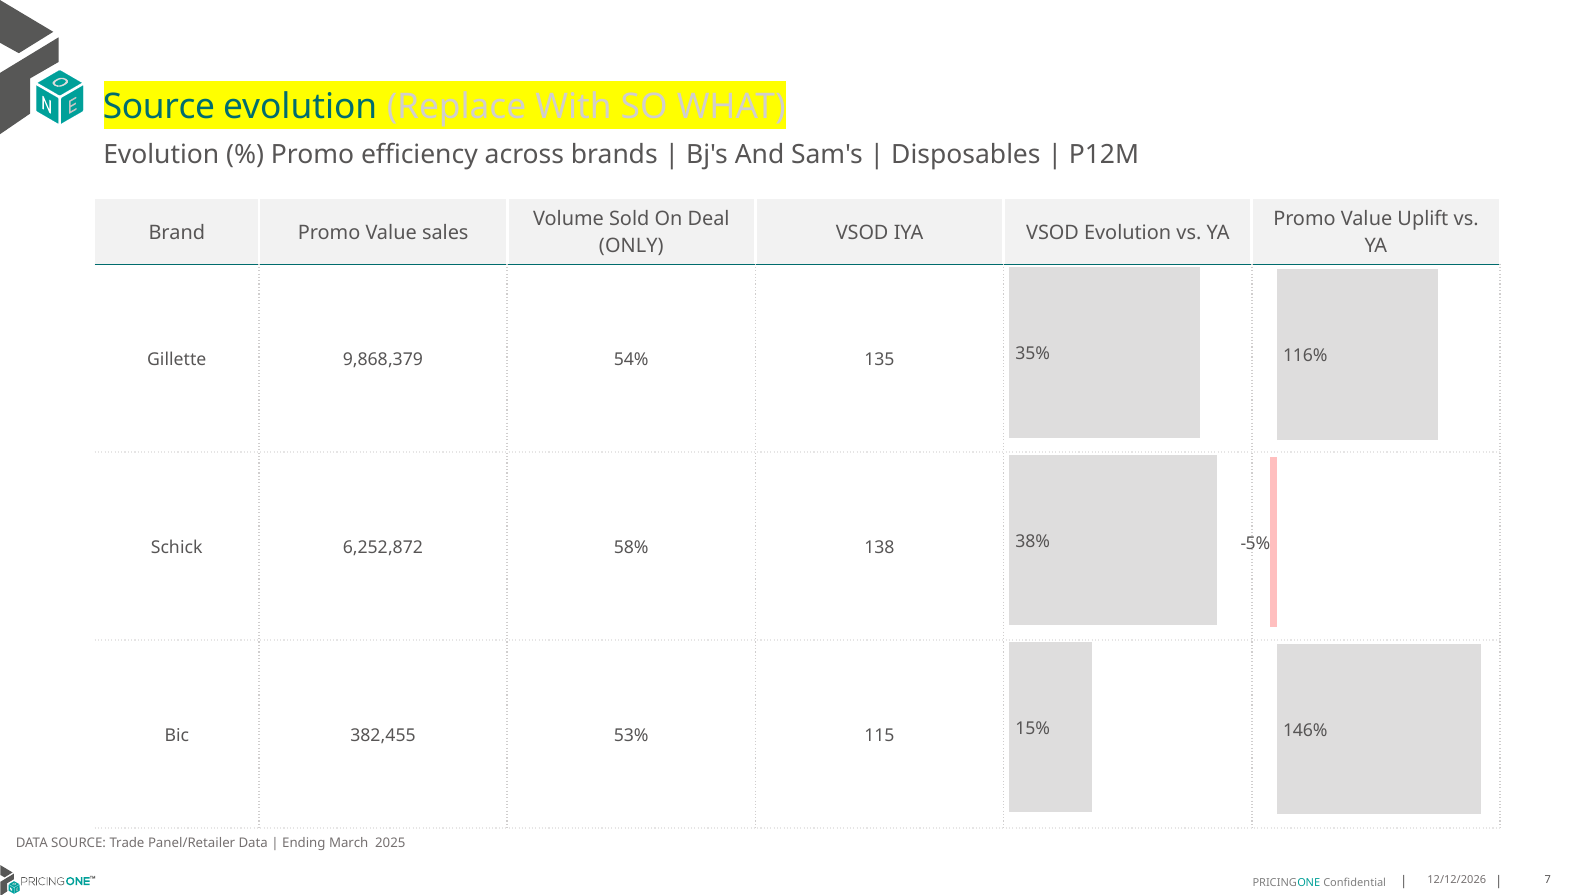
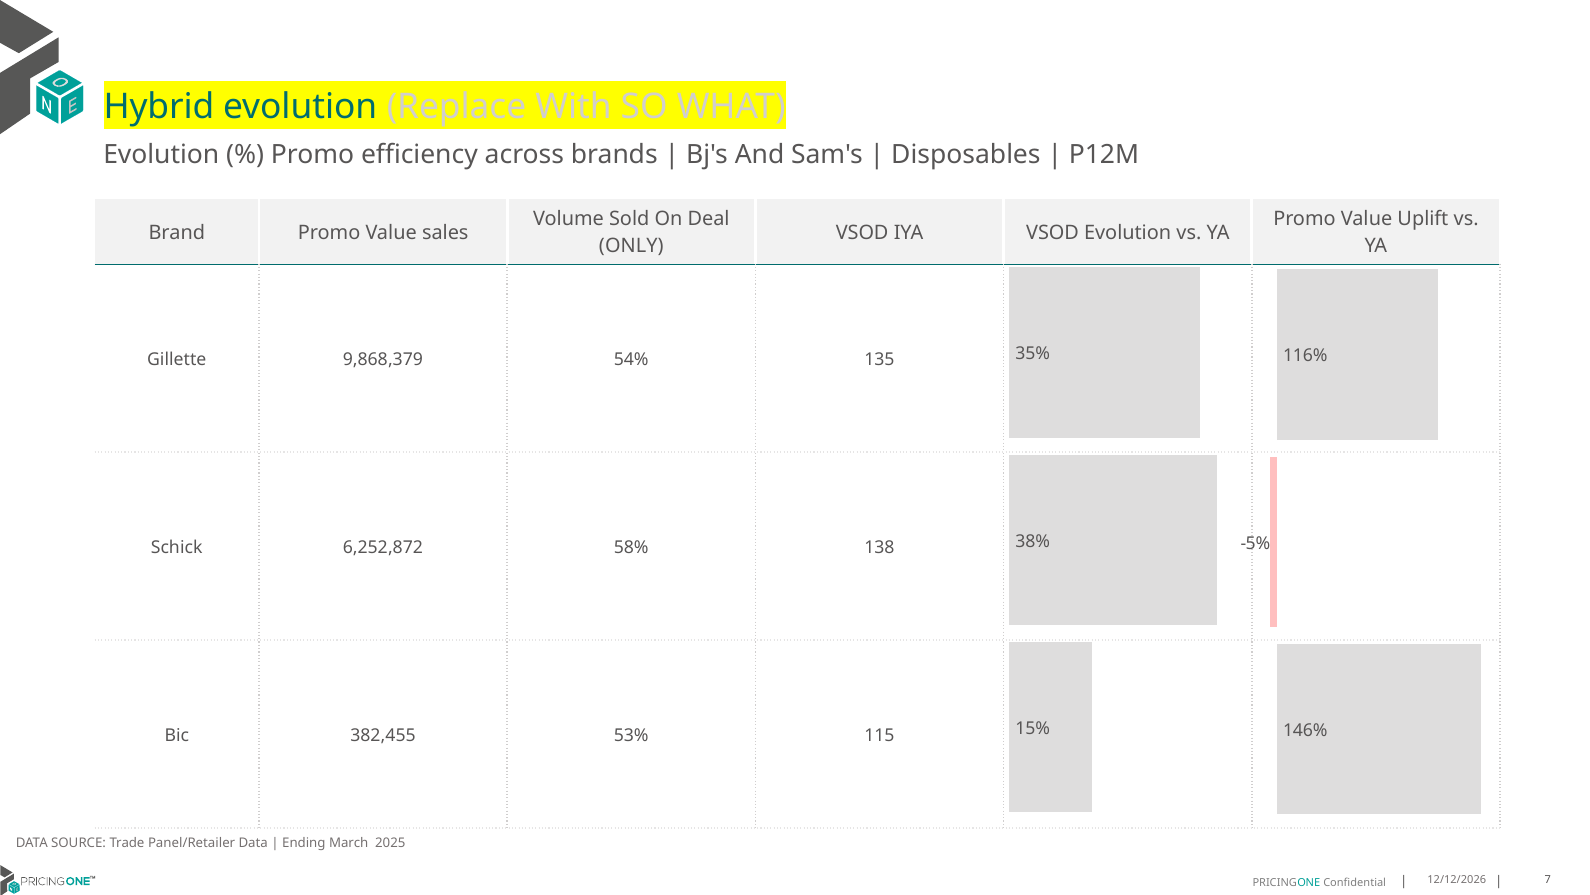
Source at (159, 107): Source -> Hybrid
